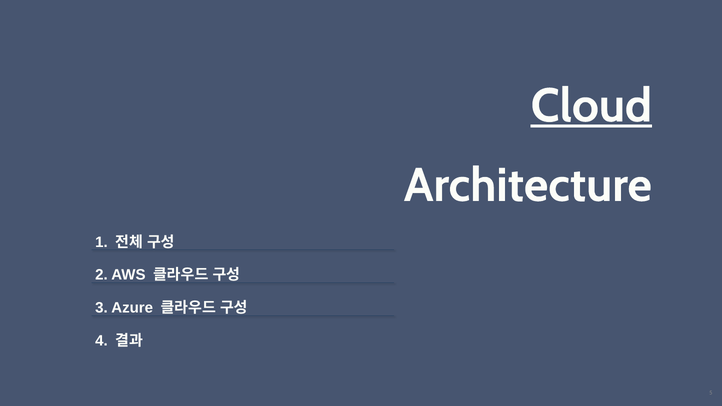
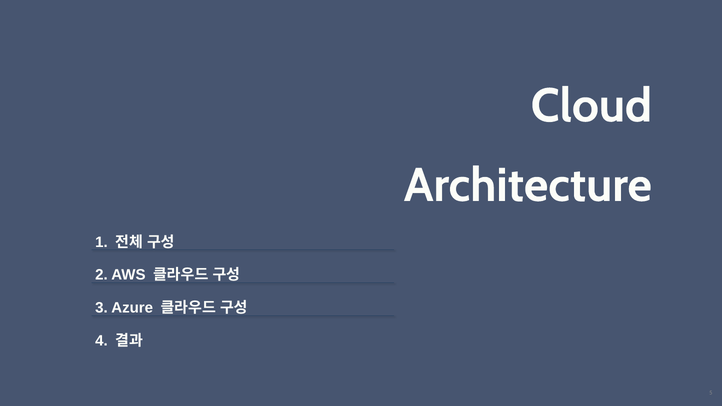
Cloud underline: present -> none
